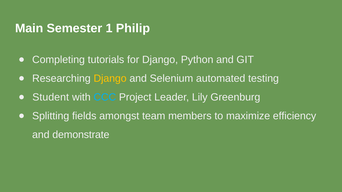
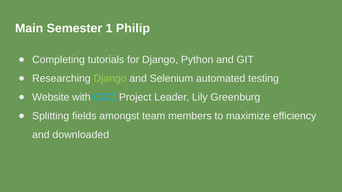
Django at (110, 79) colour: yellow -> light green
Student: Student -> Website
demonstrate: demonstrate -> downloaded
